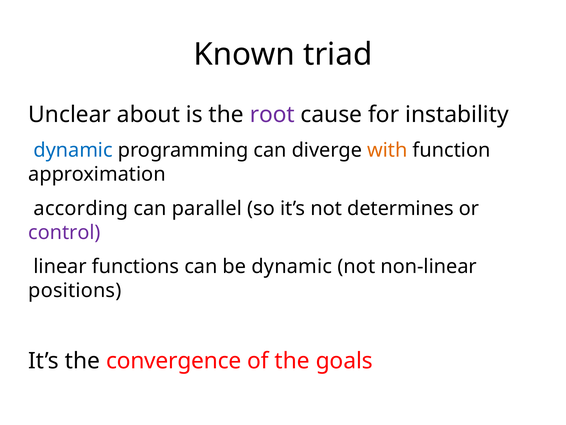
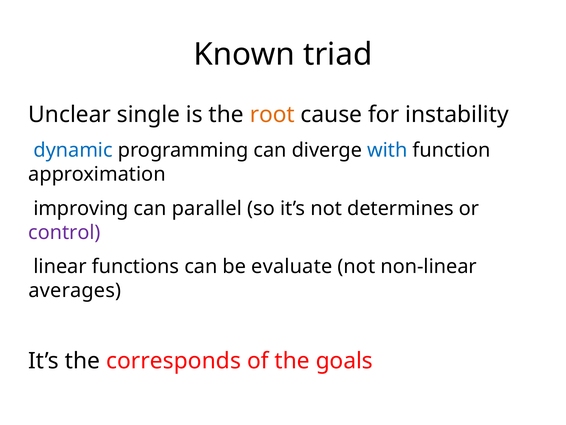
about: about -> single
root colour: purple -> orange
with colour: orange -> blue
according: according -> improving
be dynamic: dynamic -> evaluate
positions: positions -> averages
convergence: convergence -> corresponds
